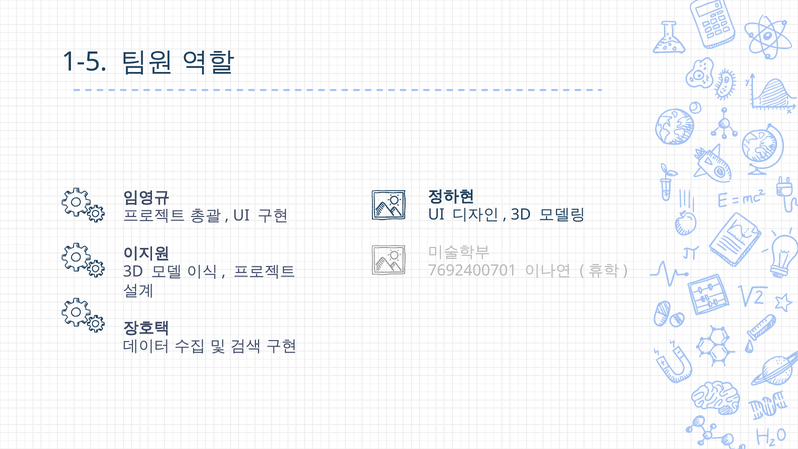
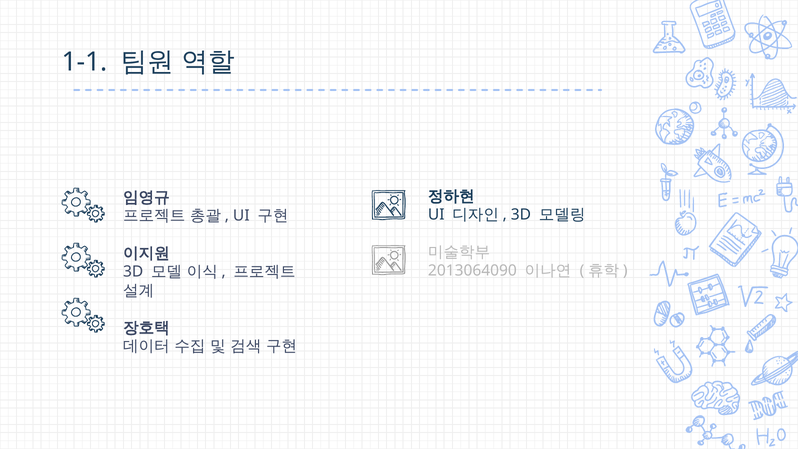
1-5: 1-5 -> 1-1
7692400701: 7692400701 -> 2013064090
